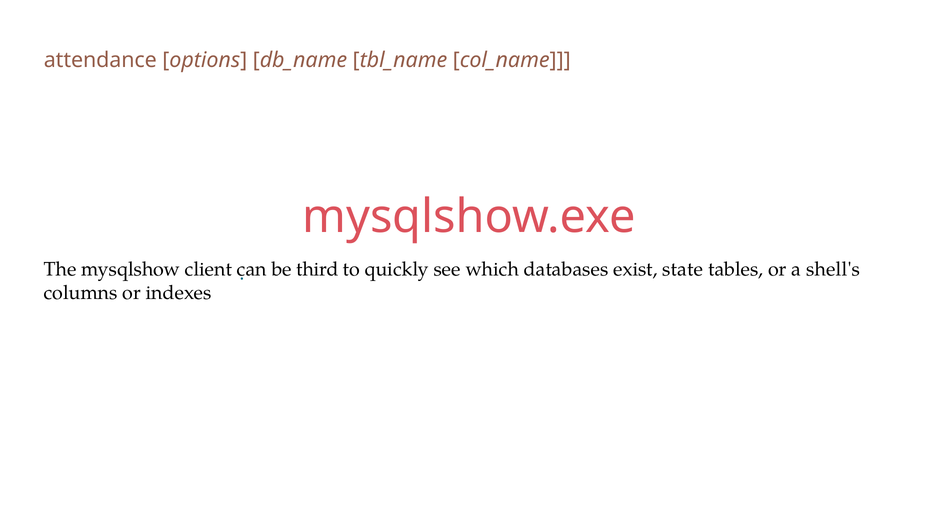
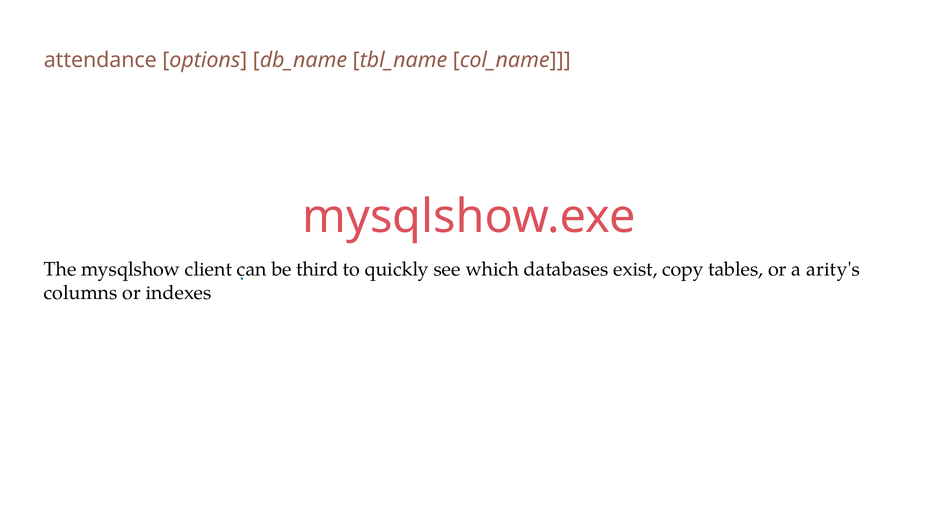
state: state -> copy
shell's: shell's -> arity's
